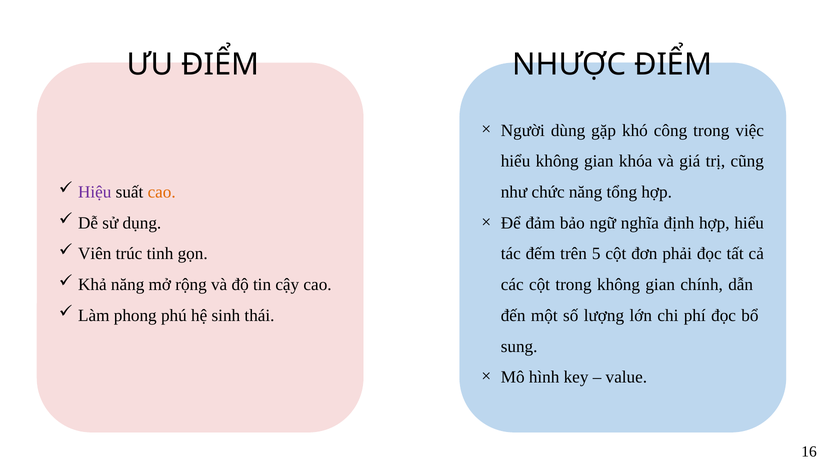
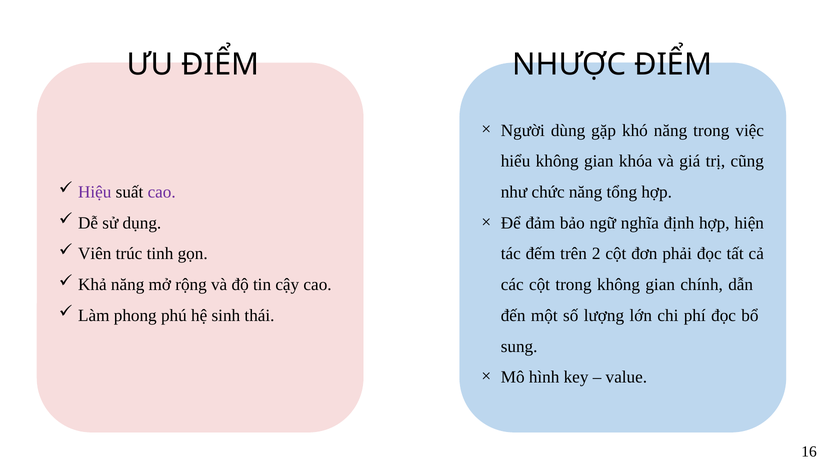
khó công: công -> năng
cao at (162, 192) colour: orange -> purple
hợp hiểu: hiểu -> hiện
5: 5 -> 2
